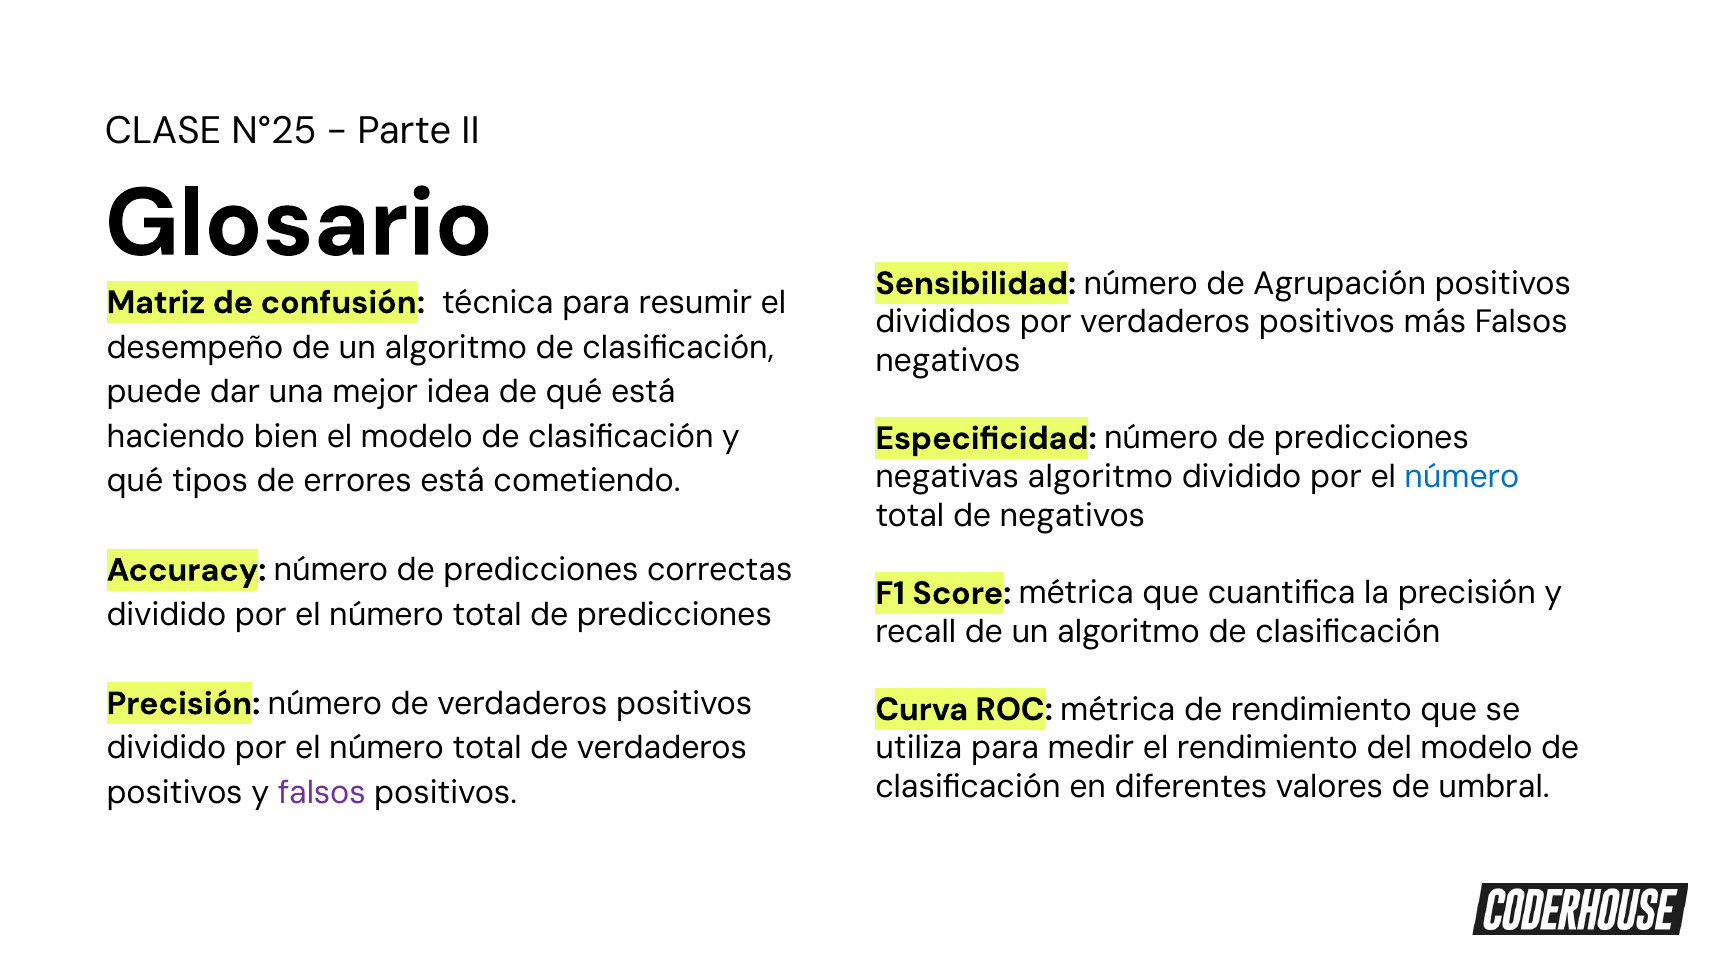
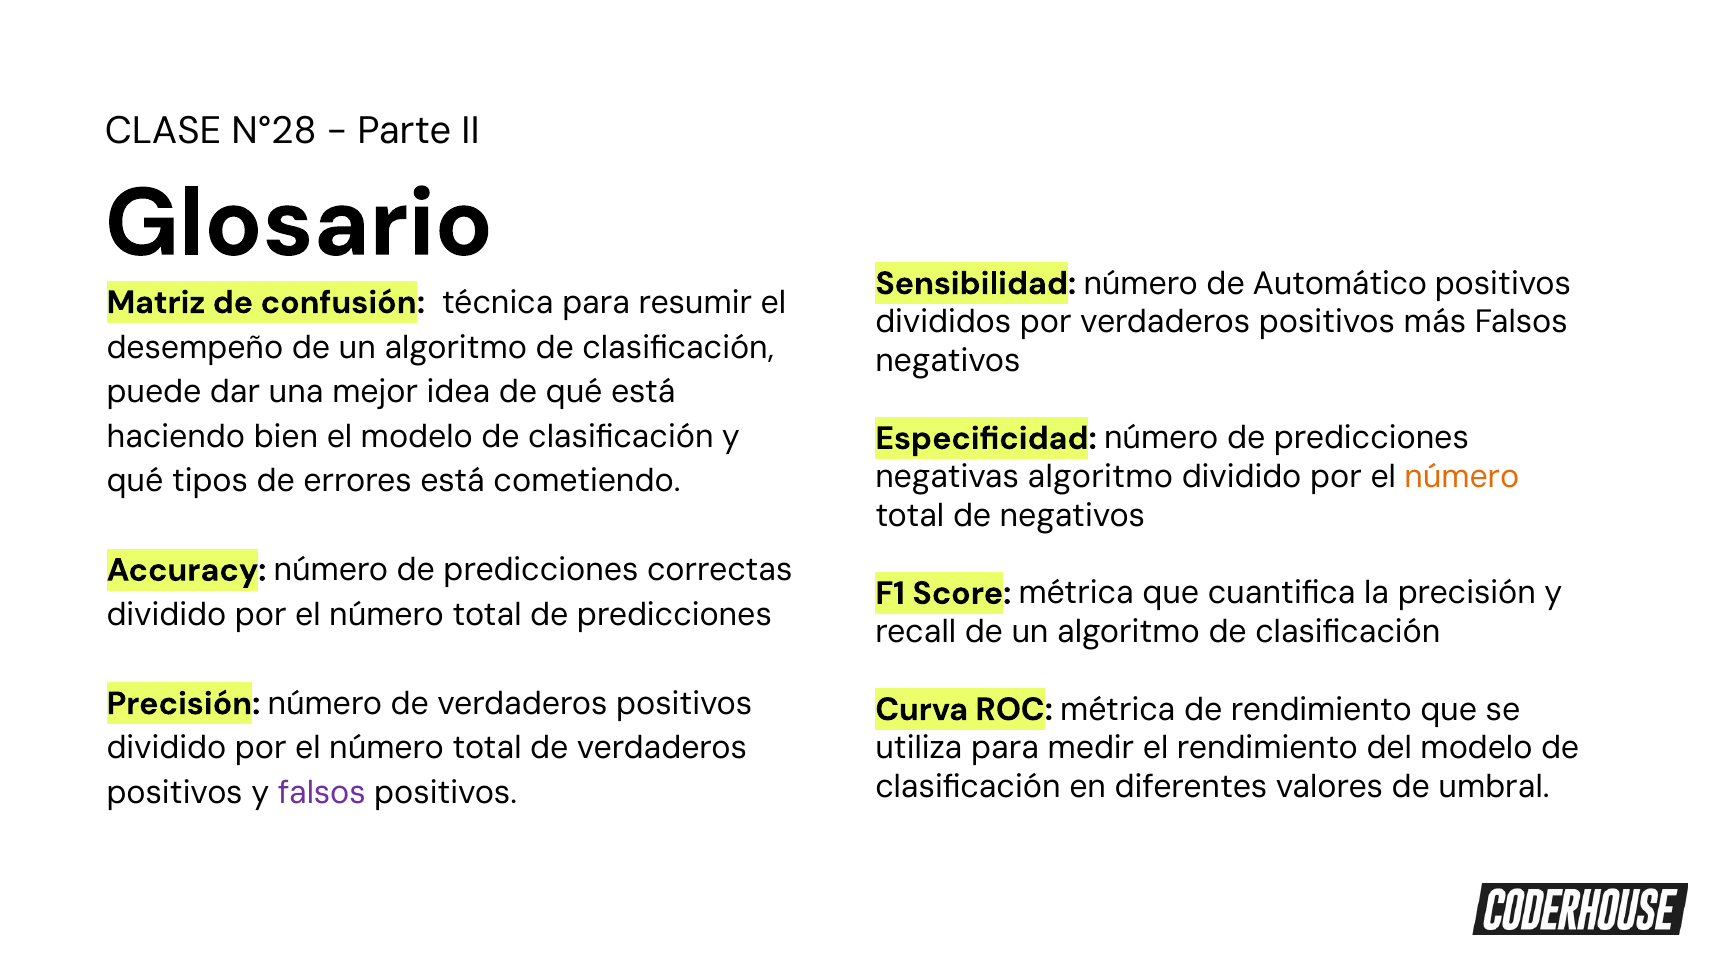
N°25: N°25 -> N°28
Agrupación: Agrupación -> Automático
número at (1462, 477) colour: blue -> orange
